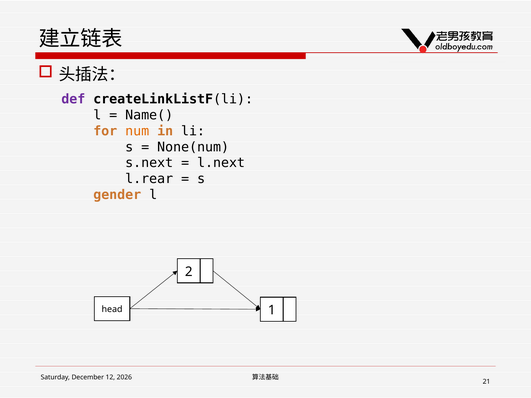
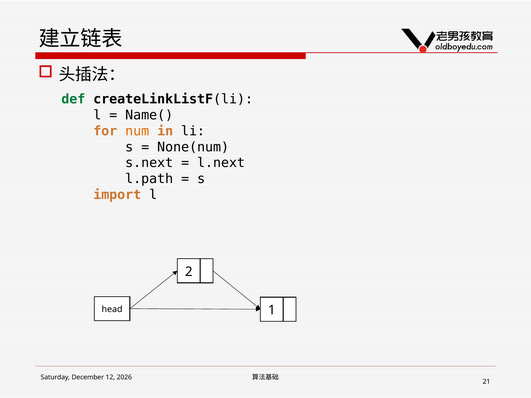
def colour: purple -> green
l.rear: l.rear -> l.path
gender: gender -> import
